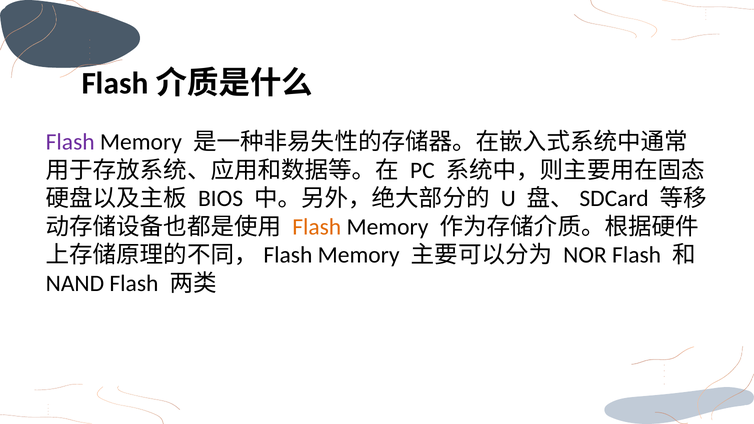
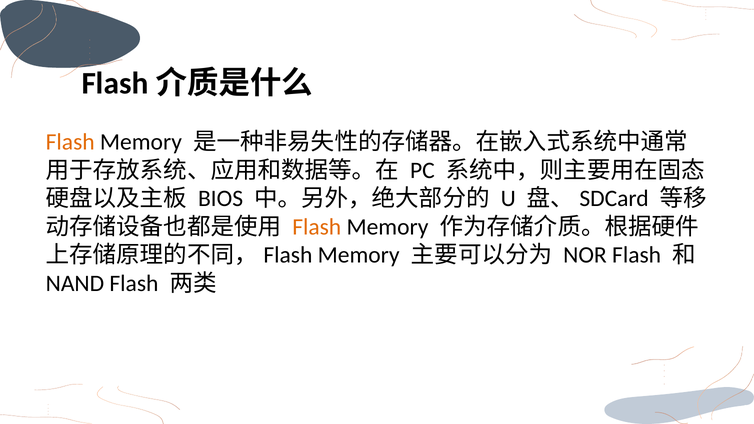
Flash at (70, 142) colour: purple -> orange
